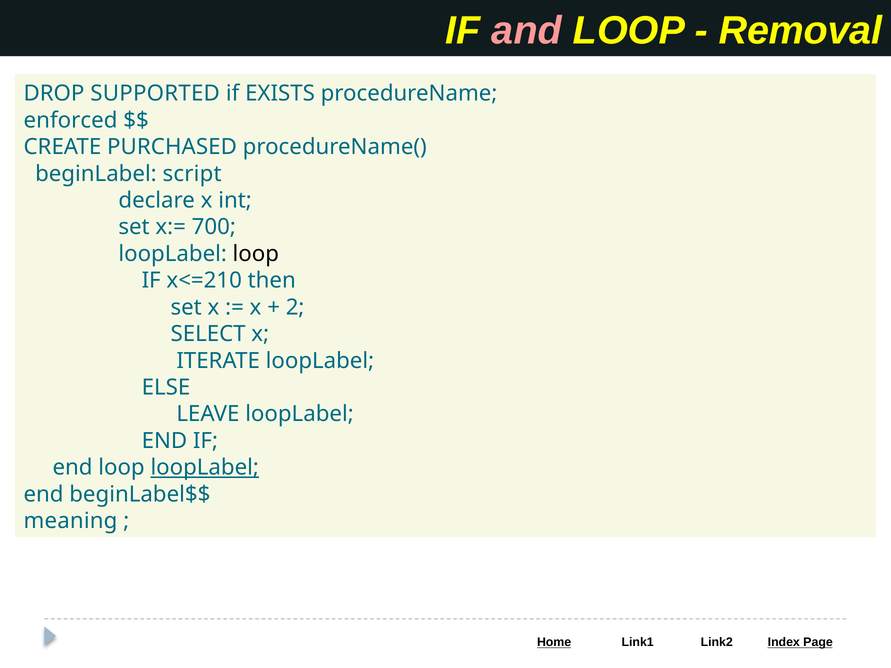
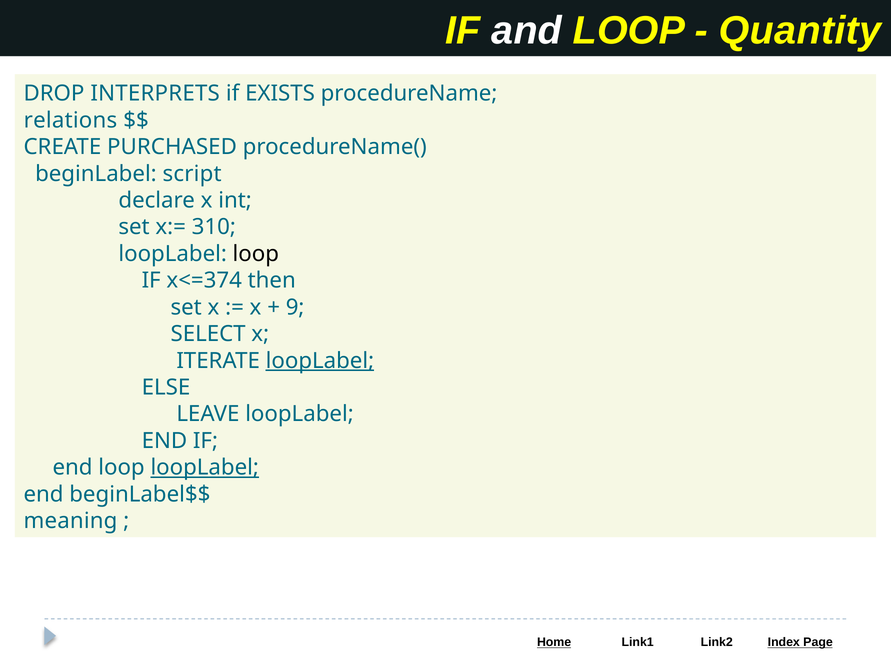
and colour: pink -> white
Removal: Removal -> Quantity
SUPPORTED: SUPPORTED -> INTERPRETS
enforced: enforced -> relations
700: 700 -> 310
x<=210: x<=210 -> x<=374
2: 2 -> 9
loopLabel at (320, 361) underline: none -> present
